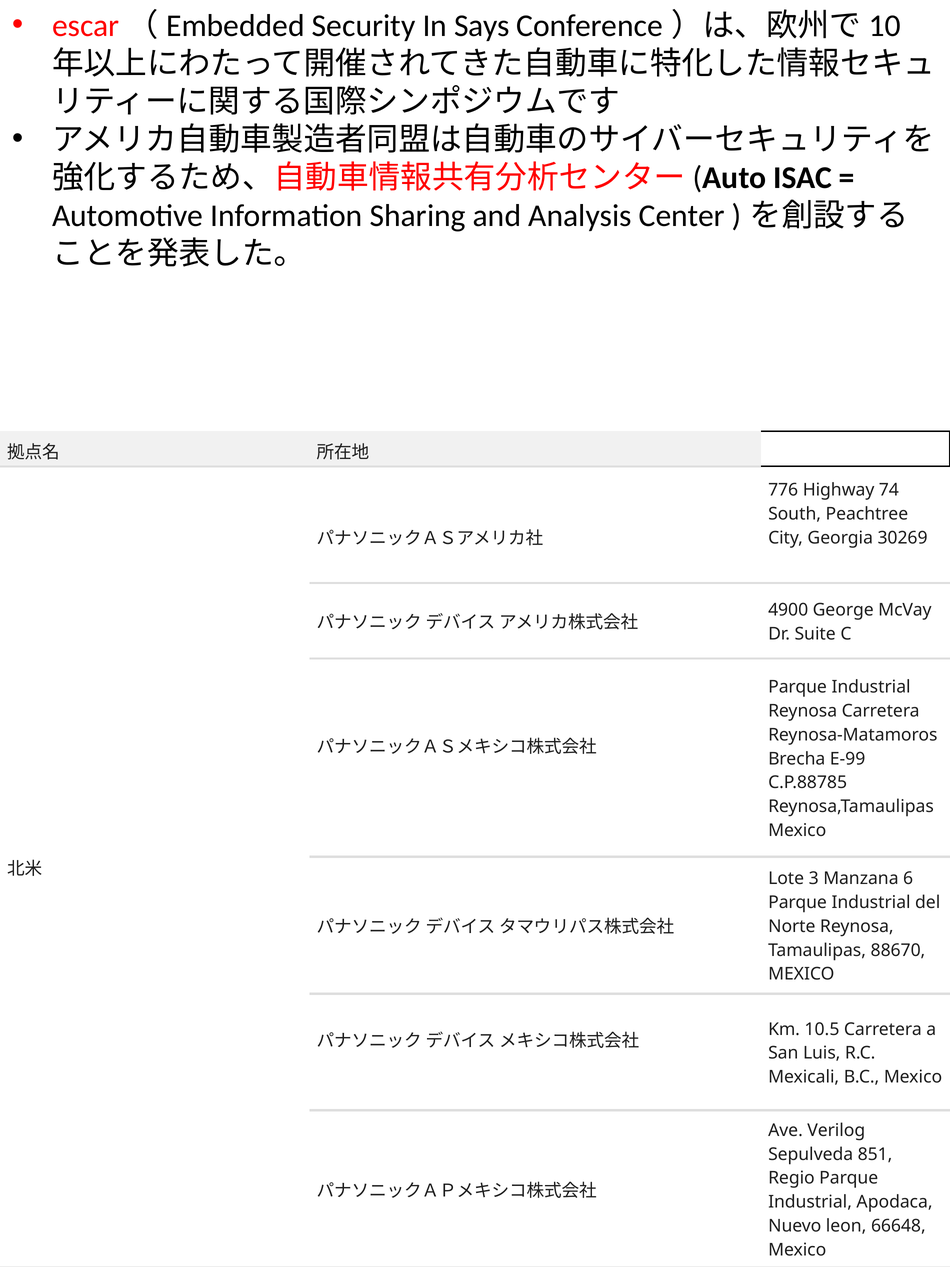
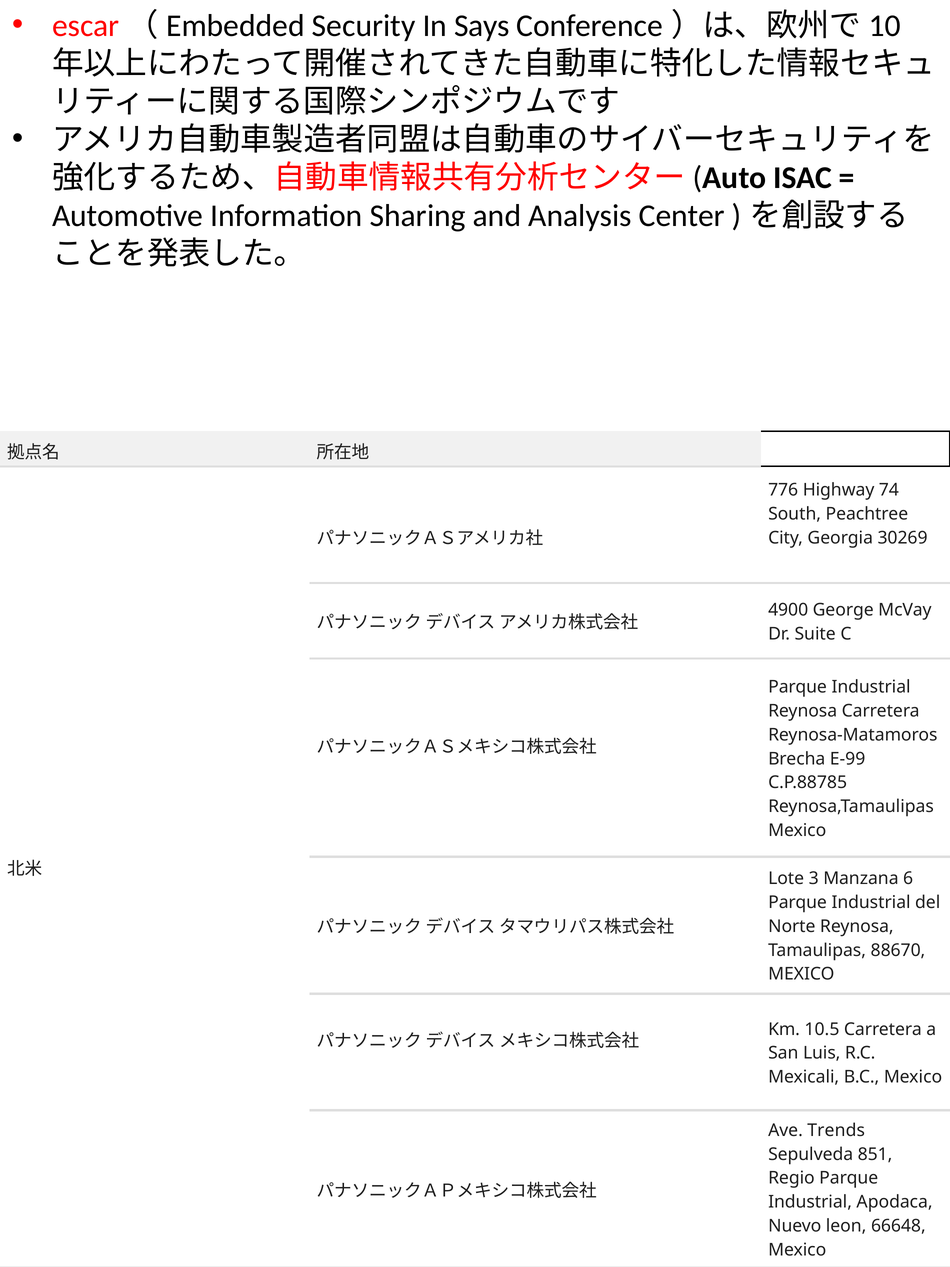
Verilog: Verilog -> Trends
